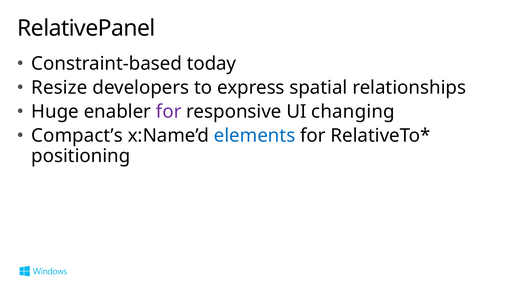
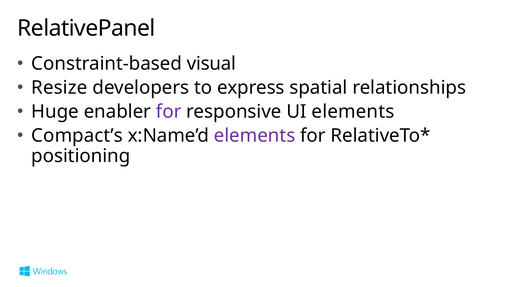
today: today -> visual
UI changing: changing -> elements
elements at (255, 136) colour: blue -> purple
